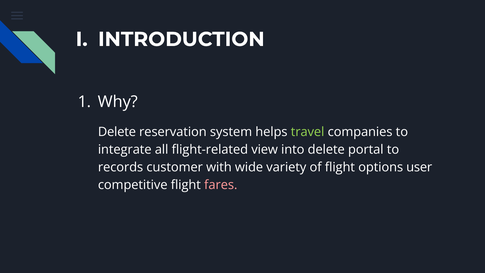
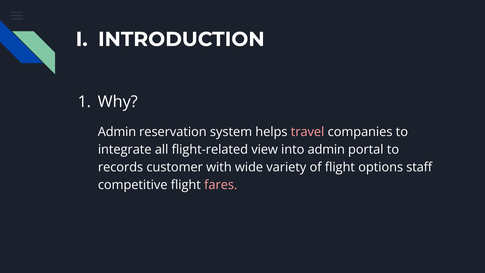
Delete at (117, 132): Delete -> Admin
travel colour: light green -> pink
into delete: delete -> admin
user: user -> staff
